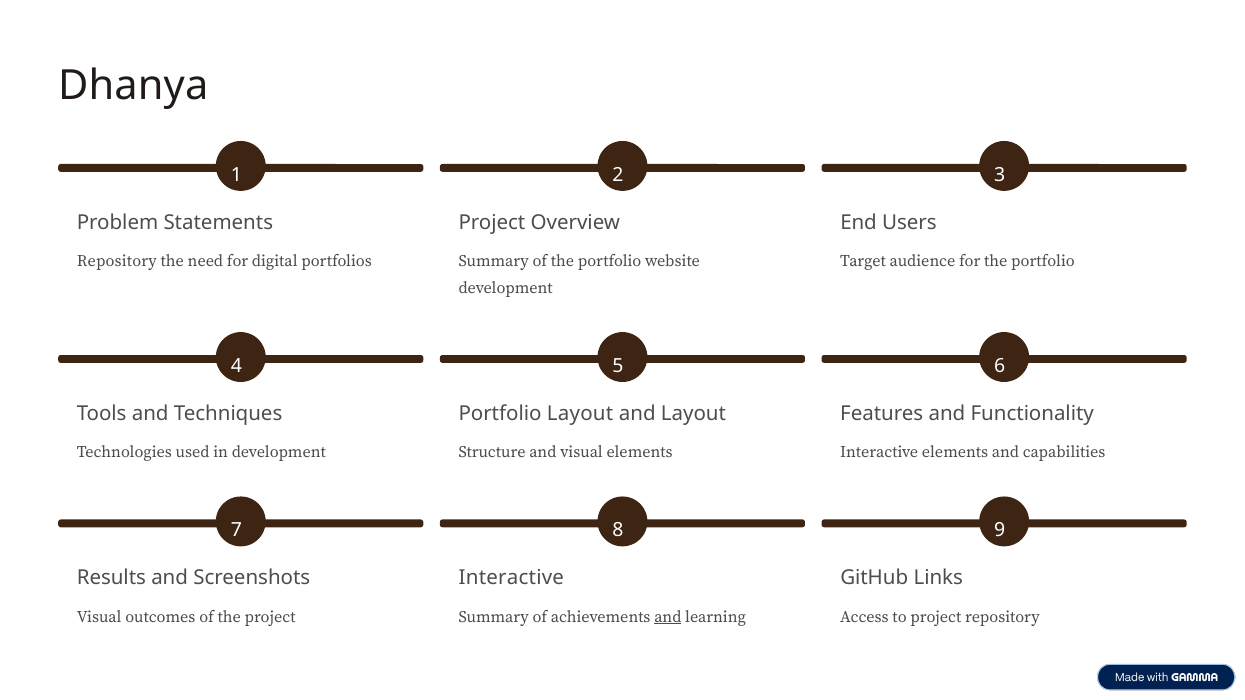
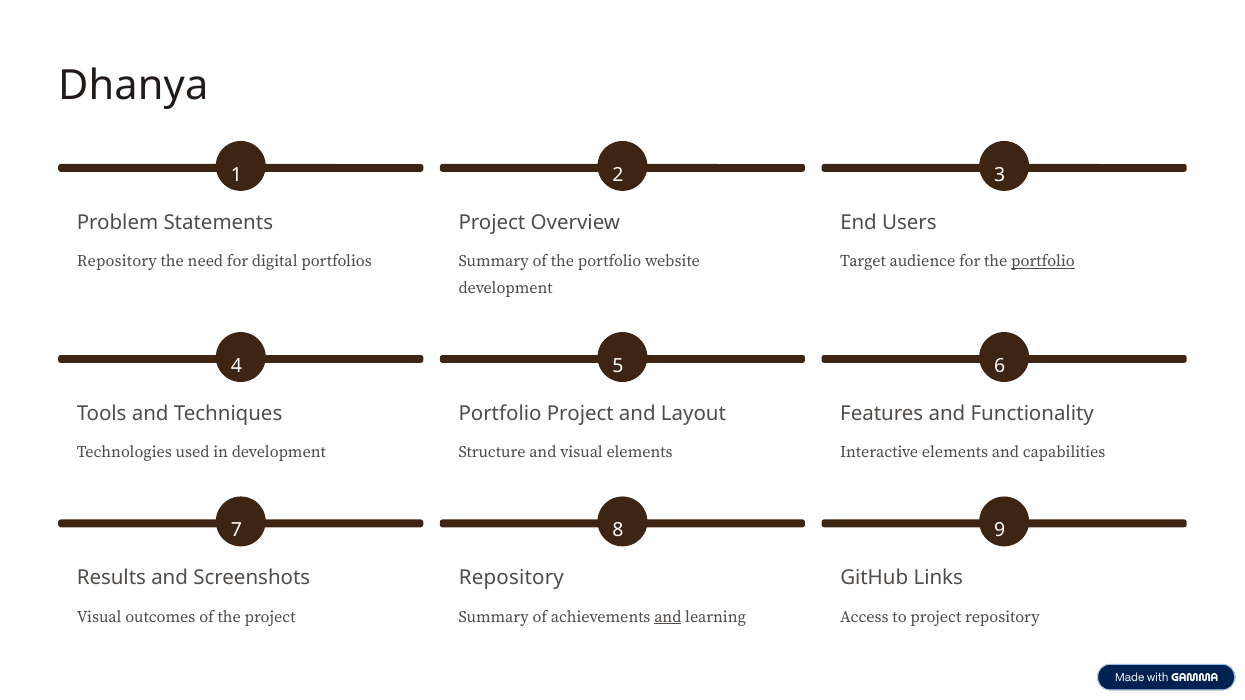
portfolio at (1043, 262) underline: none -> present
Portfolio Layout: Layout -> Project
Interactive at (511, 578): Interactive -> Repository
